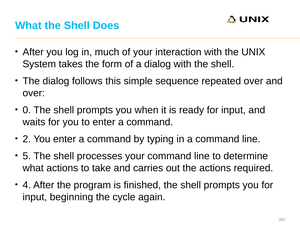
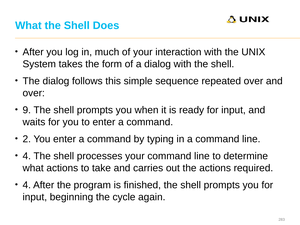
0: 0 -> 9
5 at (27, 156): 5 -> 4
